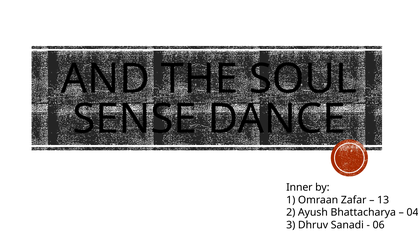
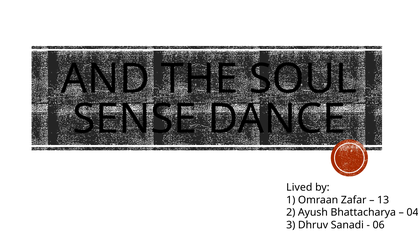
Inner: Inner -> Lived
